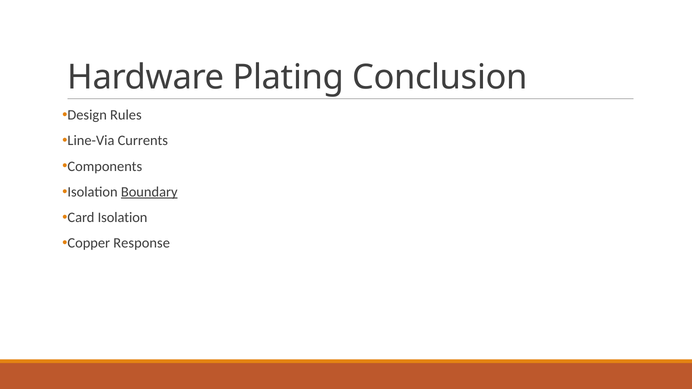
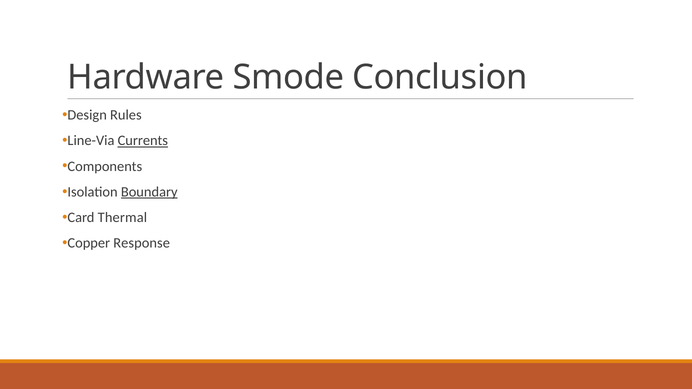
Plating: Plating -> Smode
Currents underline: none -> present
Card Isolation: Isolation -> Thermal
